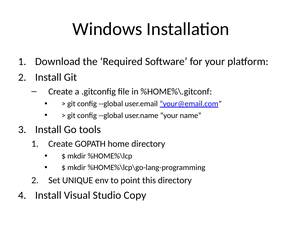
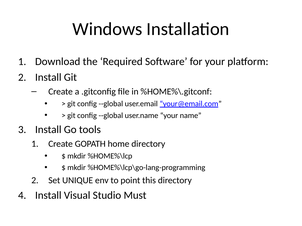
Copy: Copy -> Must
